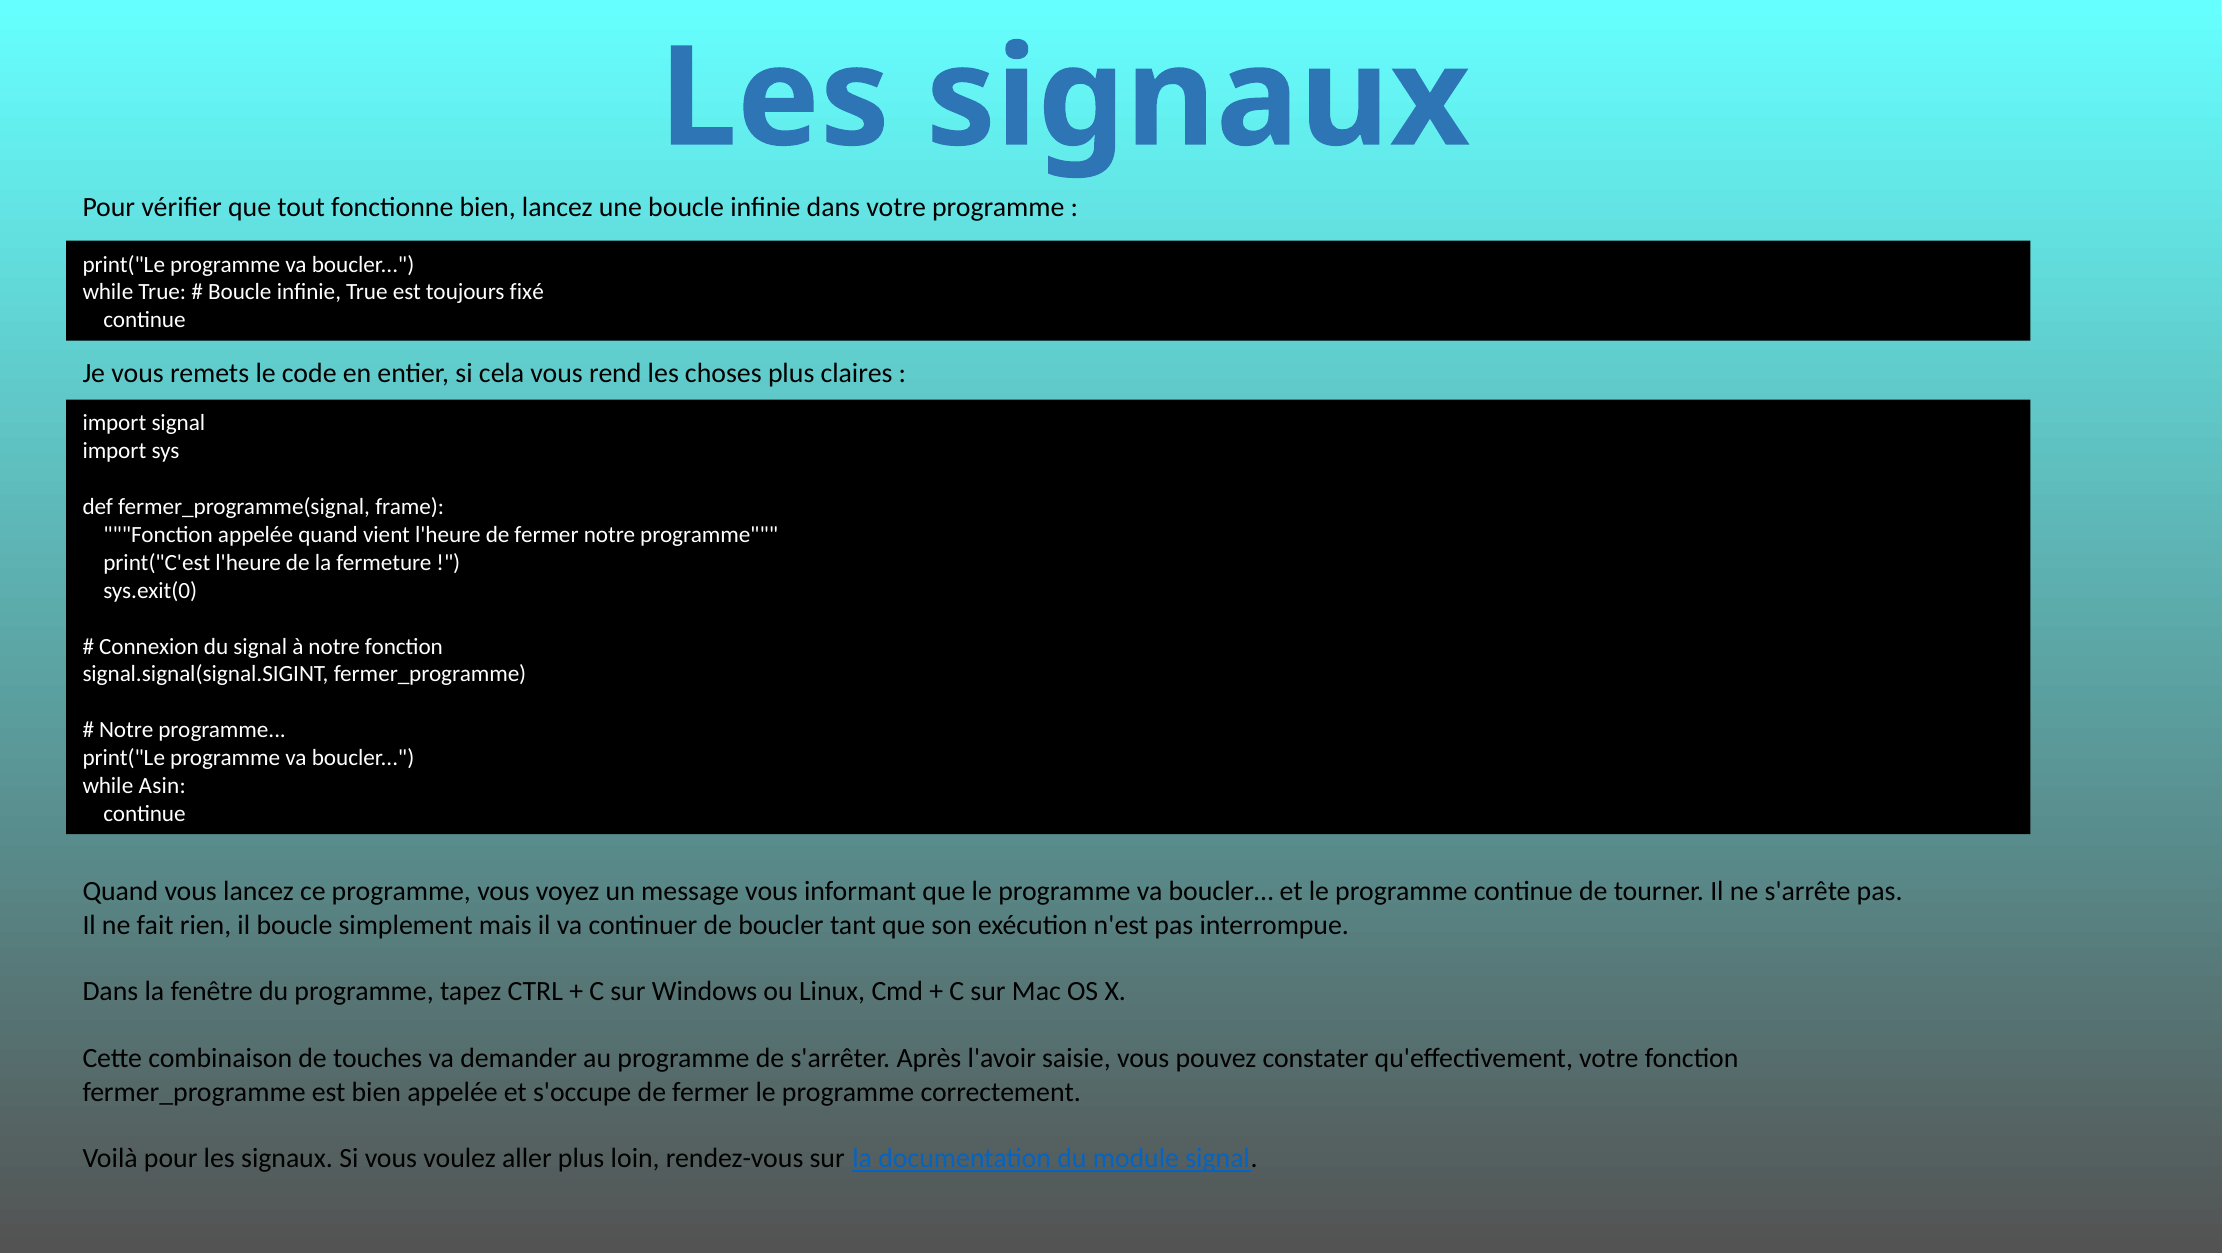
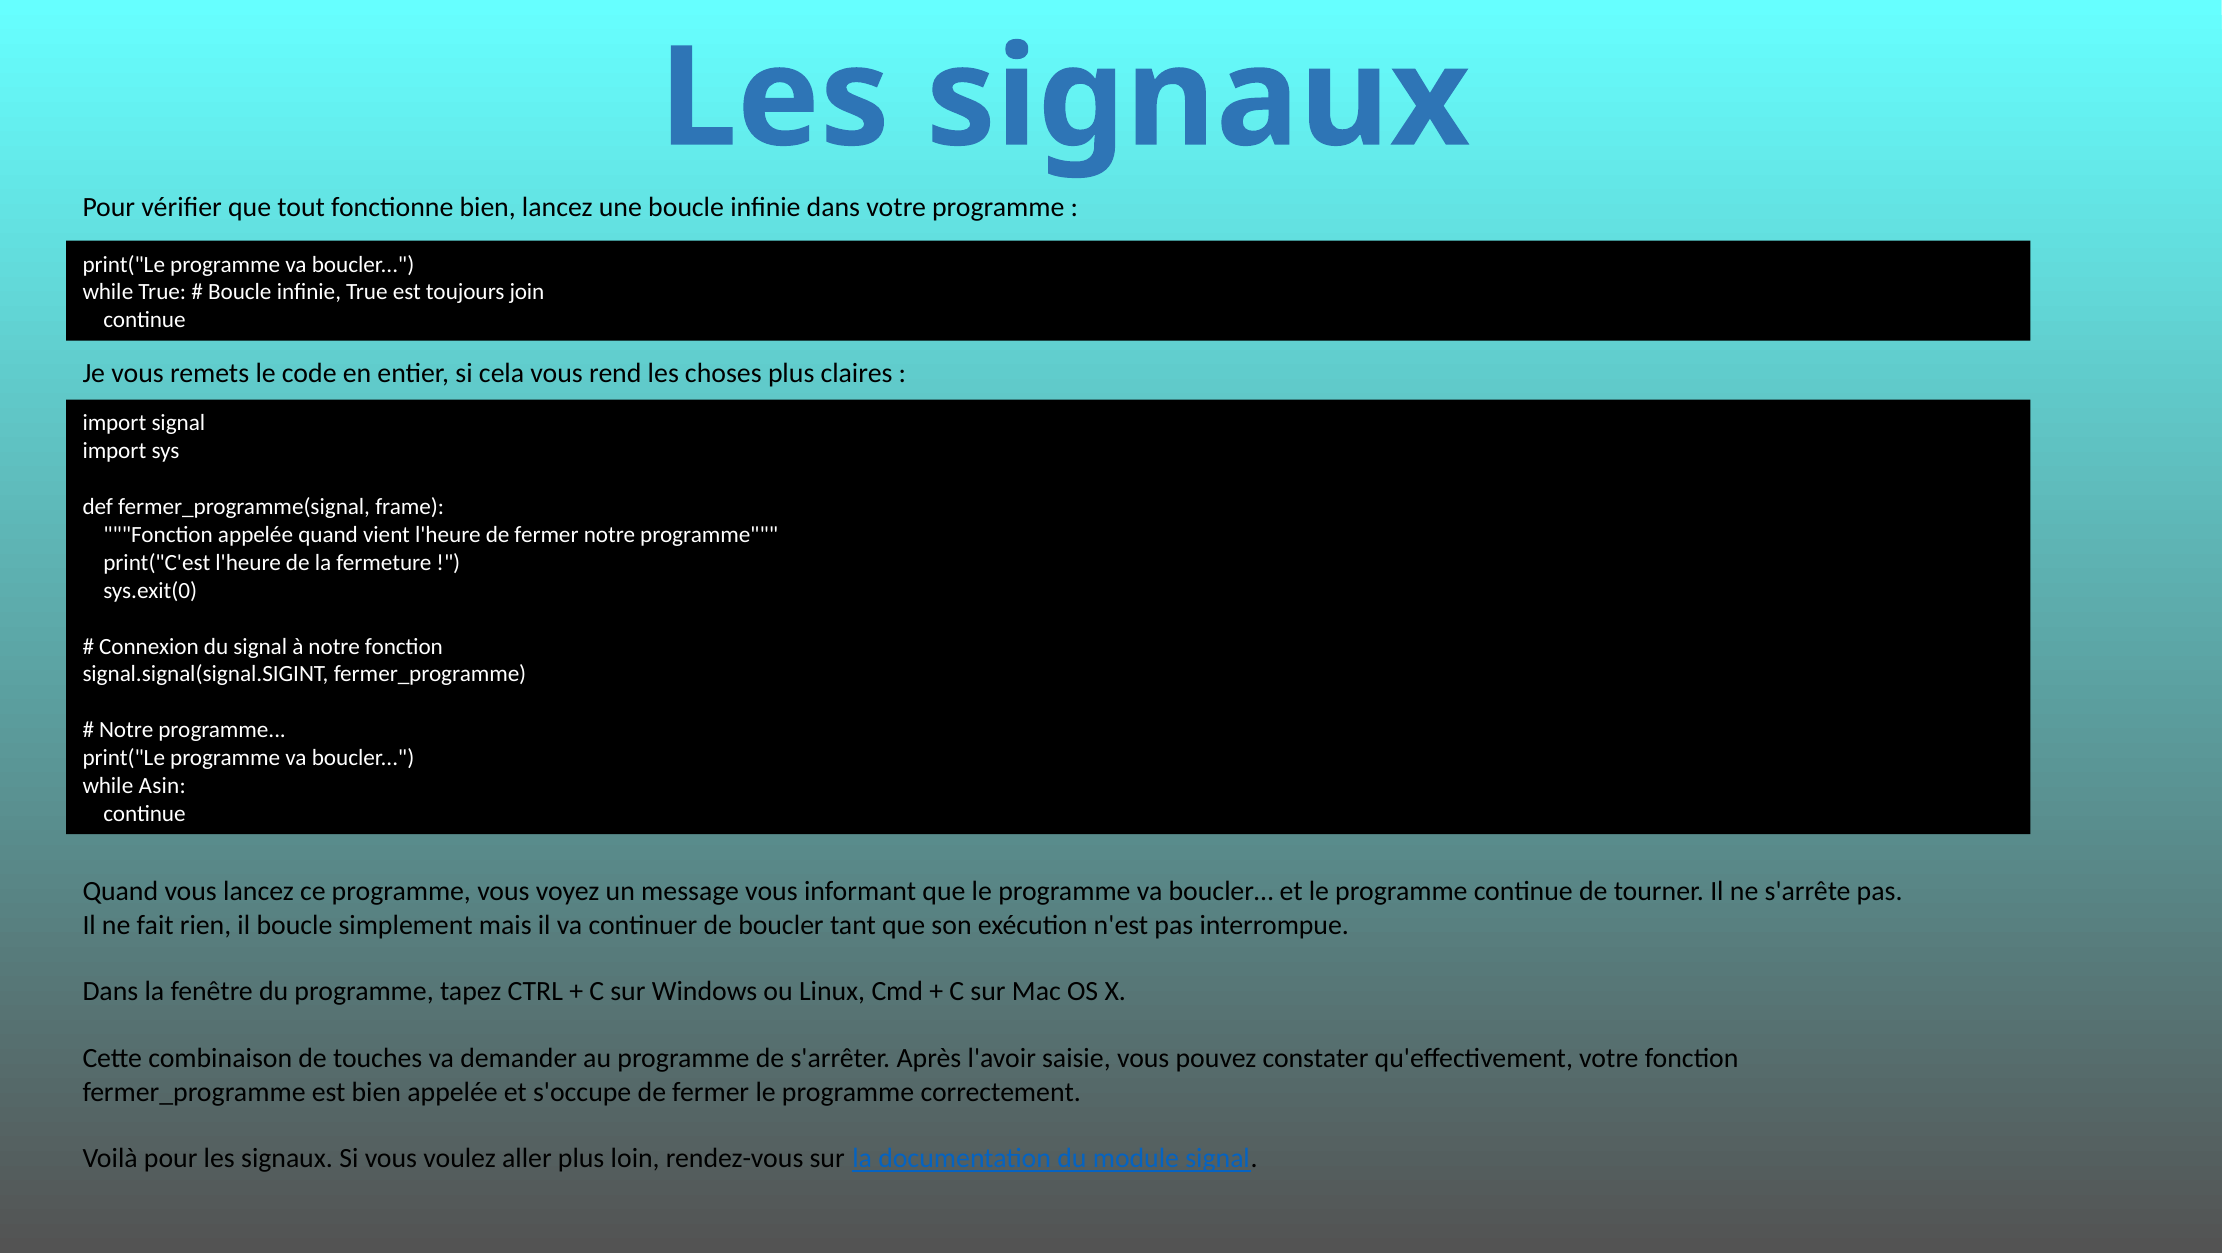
fixé: fixé -> join
